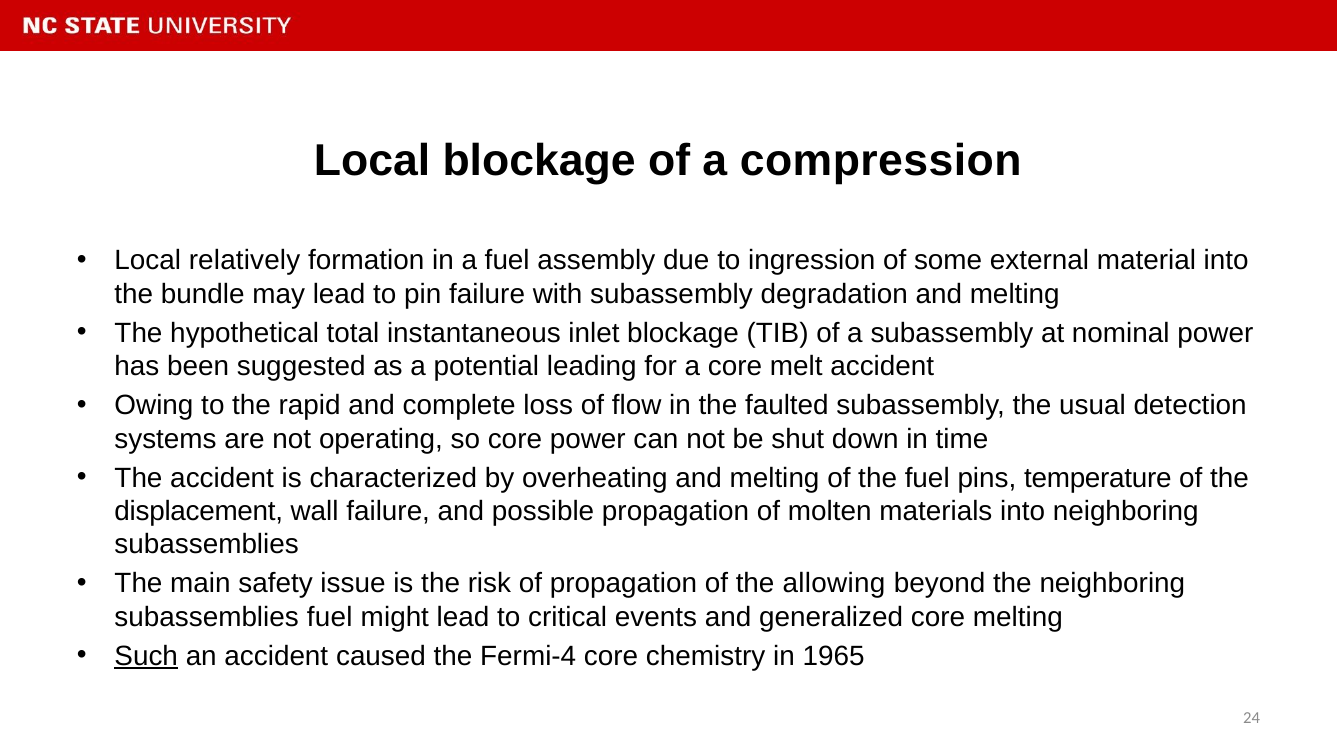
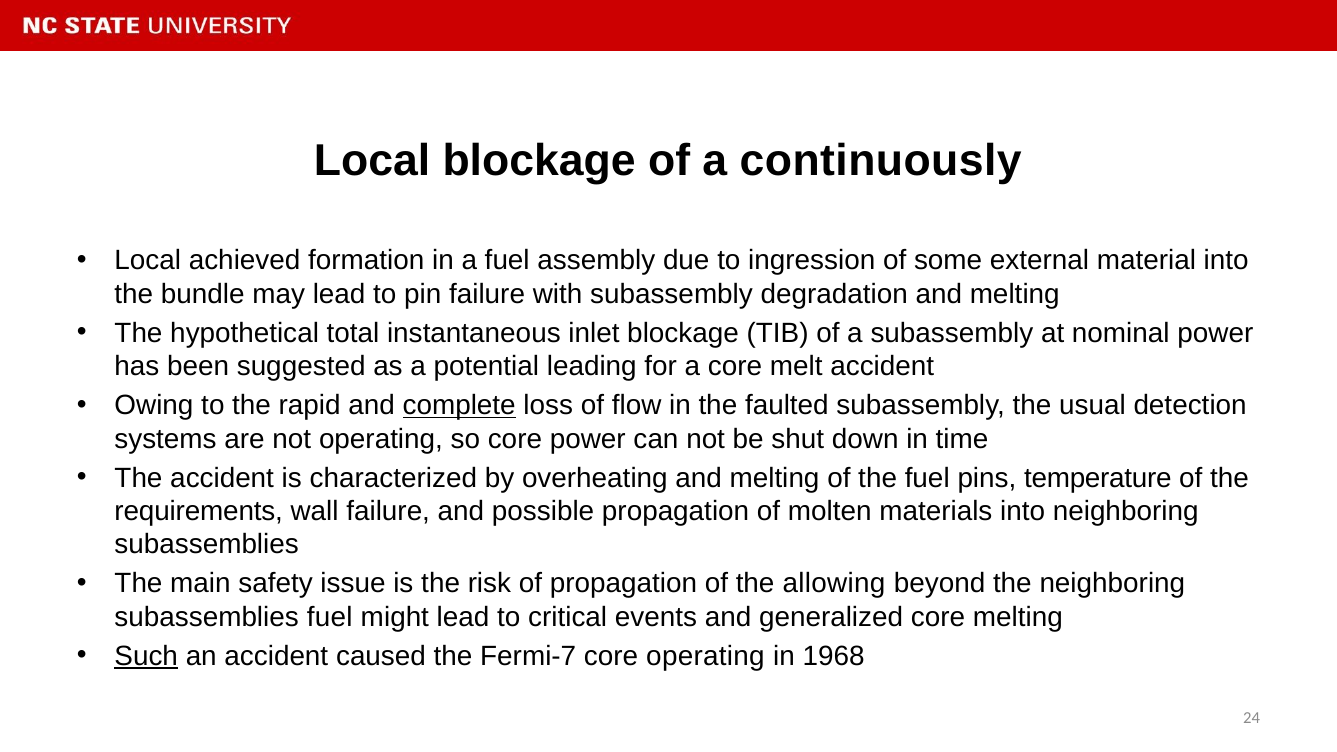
compression: compression -> continuously
relatively: relatively -> achieved
complete underline: none -> present
displacement: displacement -> requirements
Fermi-4: Fermi-4 -> Fermi-7
core chemistry: chemistry -> operating
1965: 1965 -> 1968
